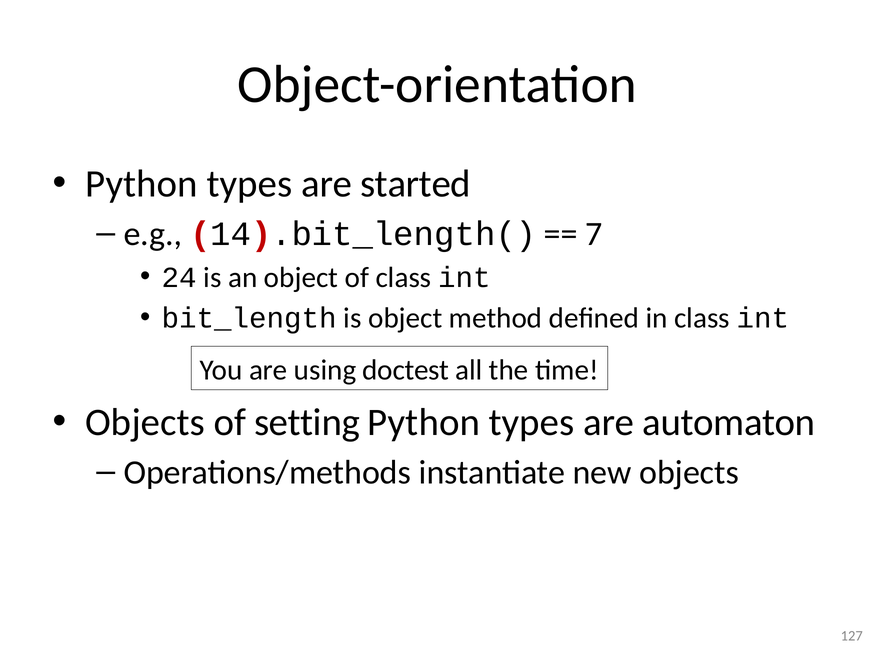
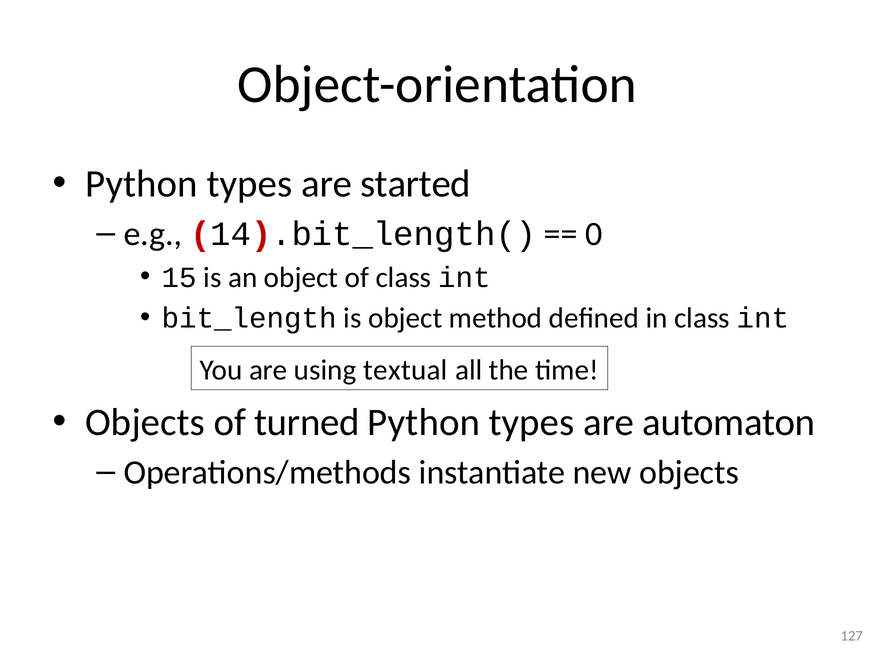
7: 7 -> 0
24: 24 -> 15
doctest: doctest -> textual
setting: setting -> turned
